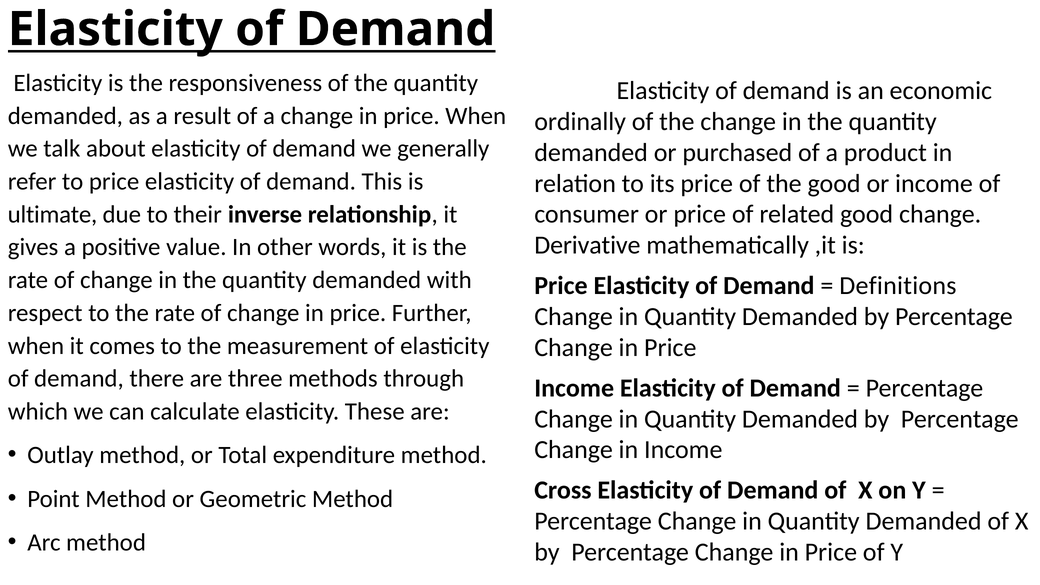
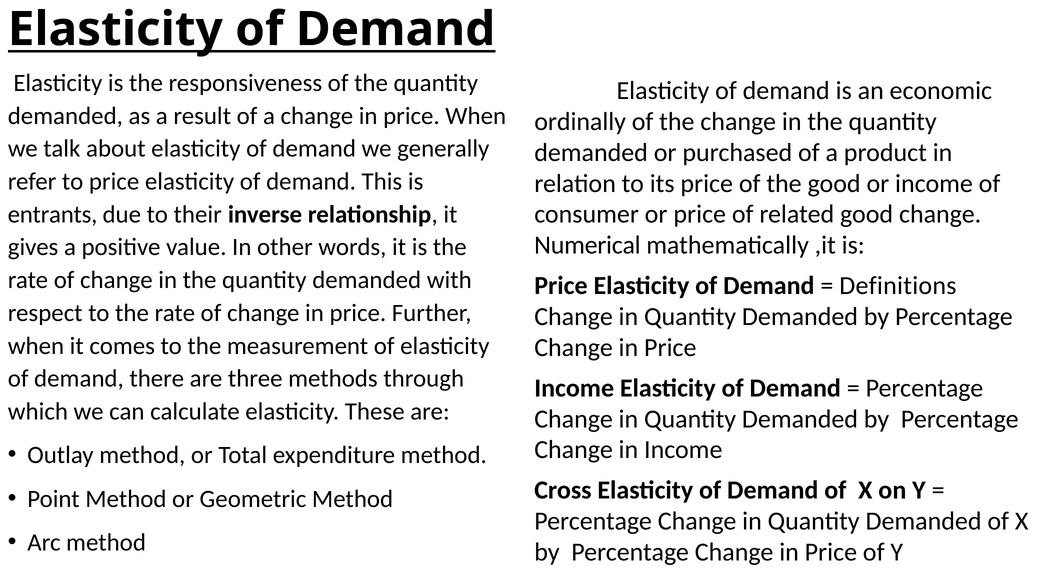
ultimate: ultimate -> entrants
Derivative: Derivative -> Numerical
